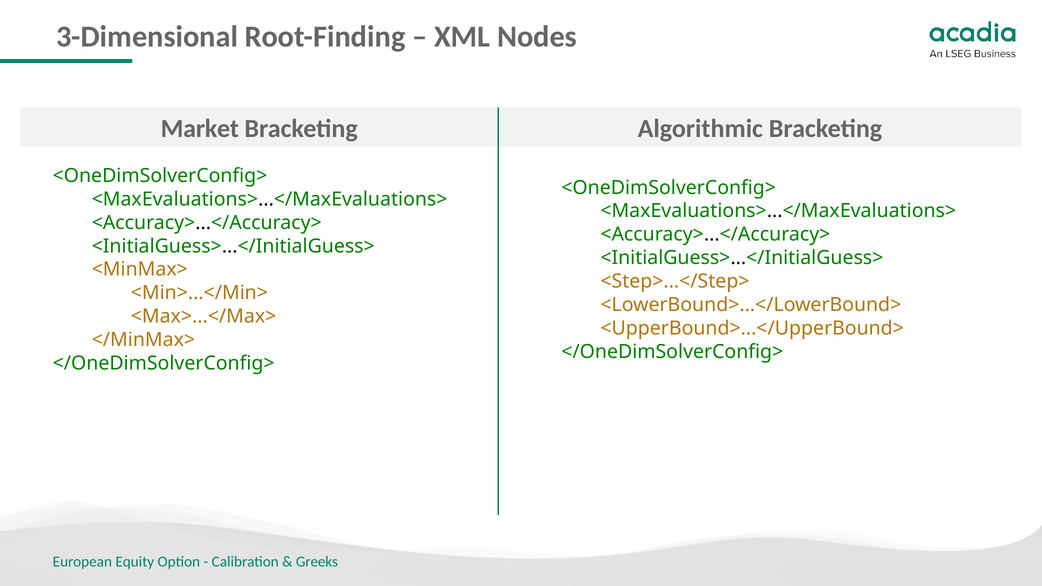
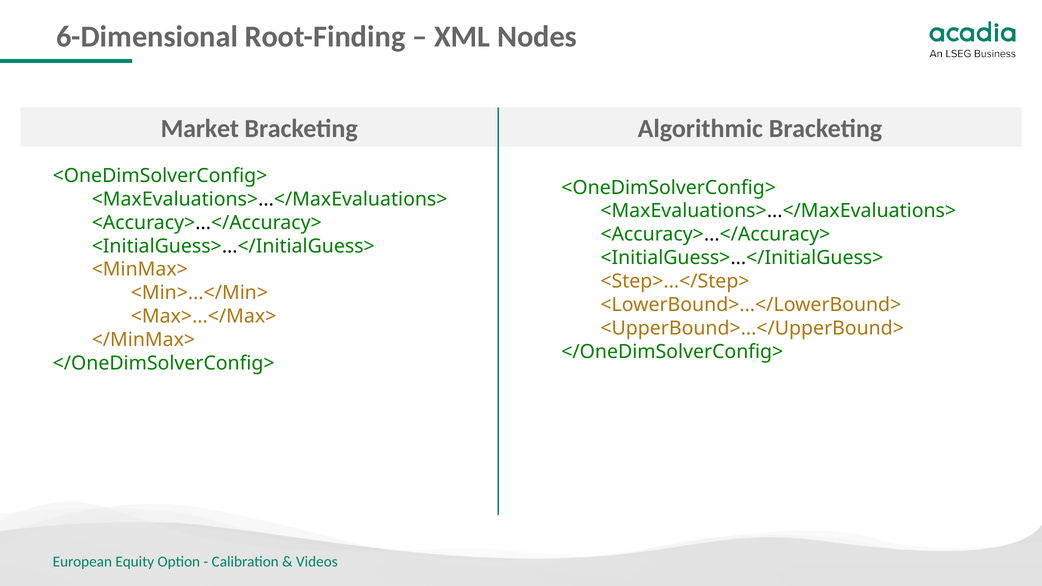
3-Dimensional: 3-Dimensional -> 6-Dimensional
Greeks: Greeks -> Videos
